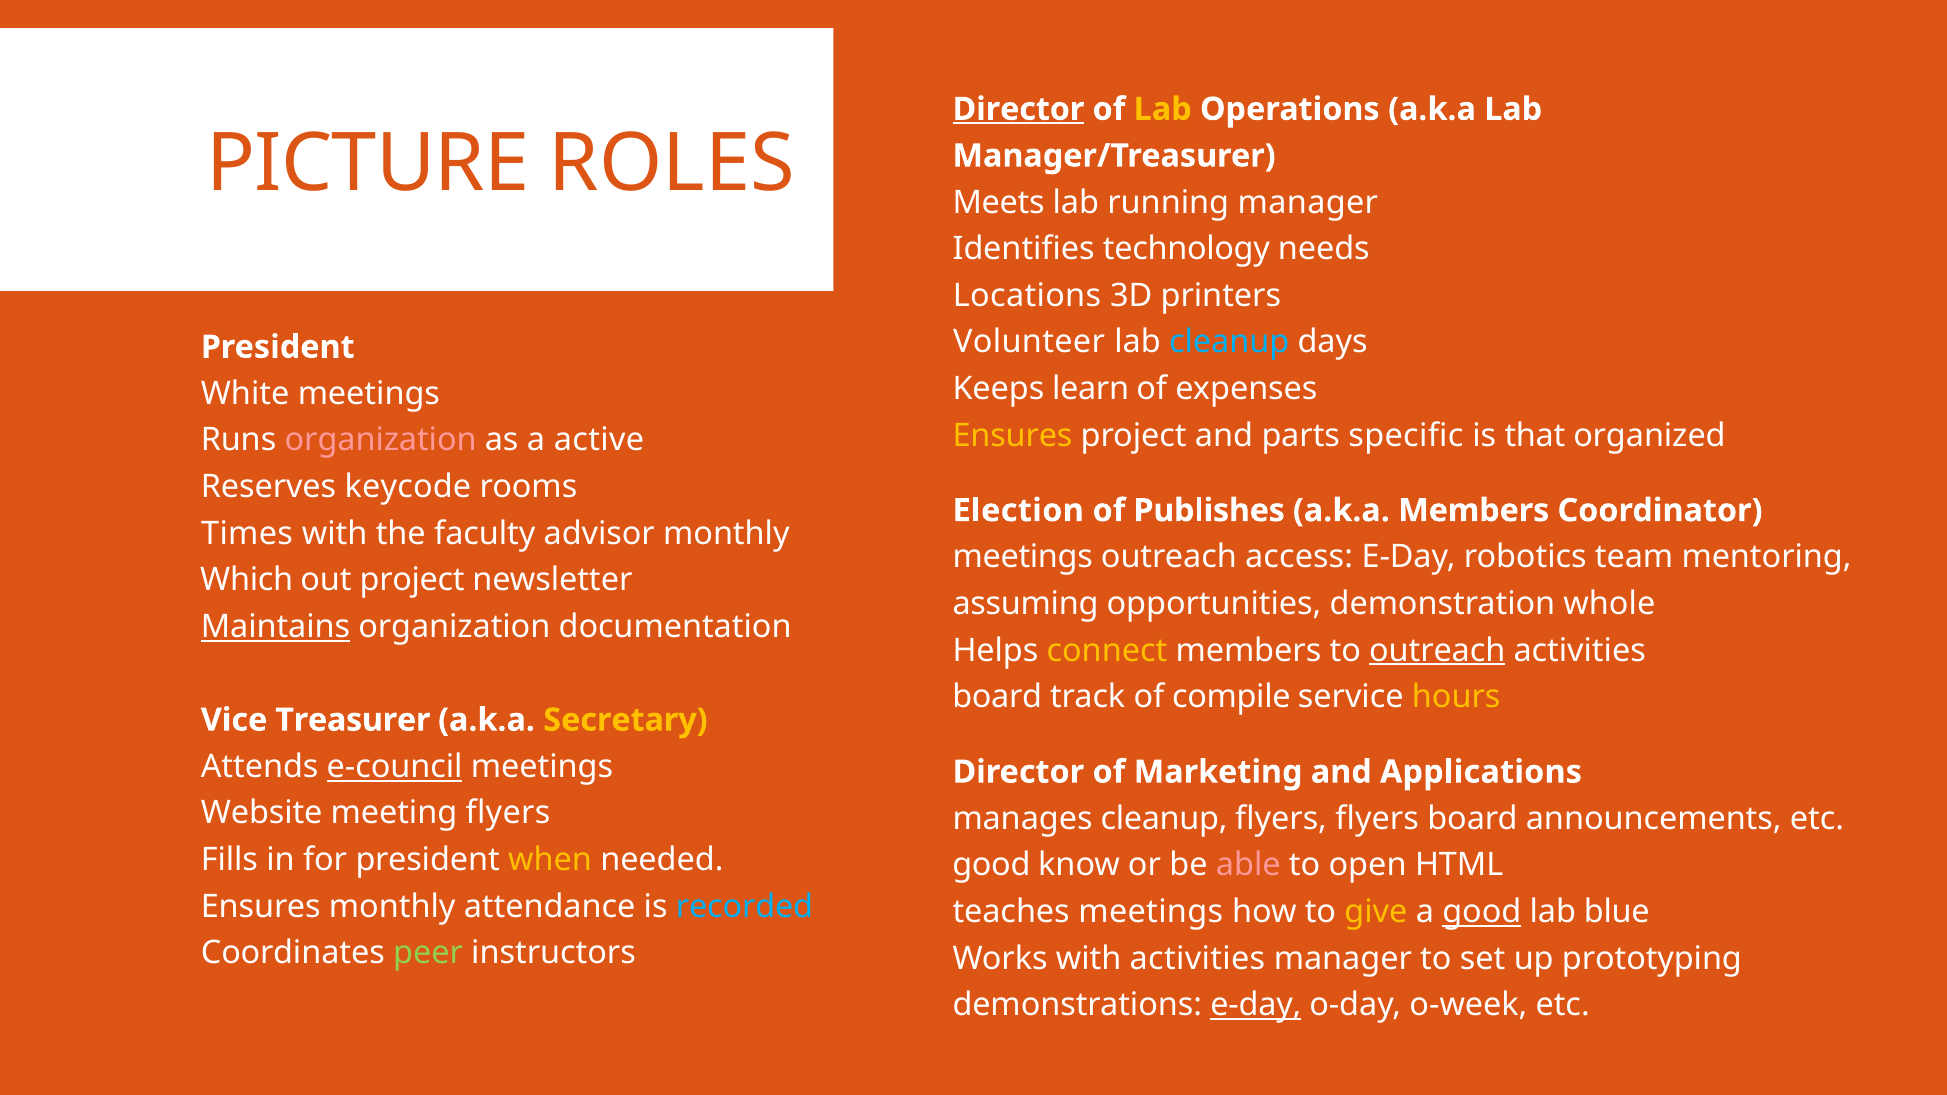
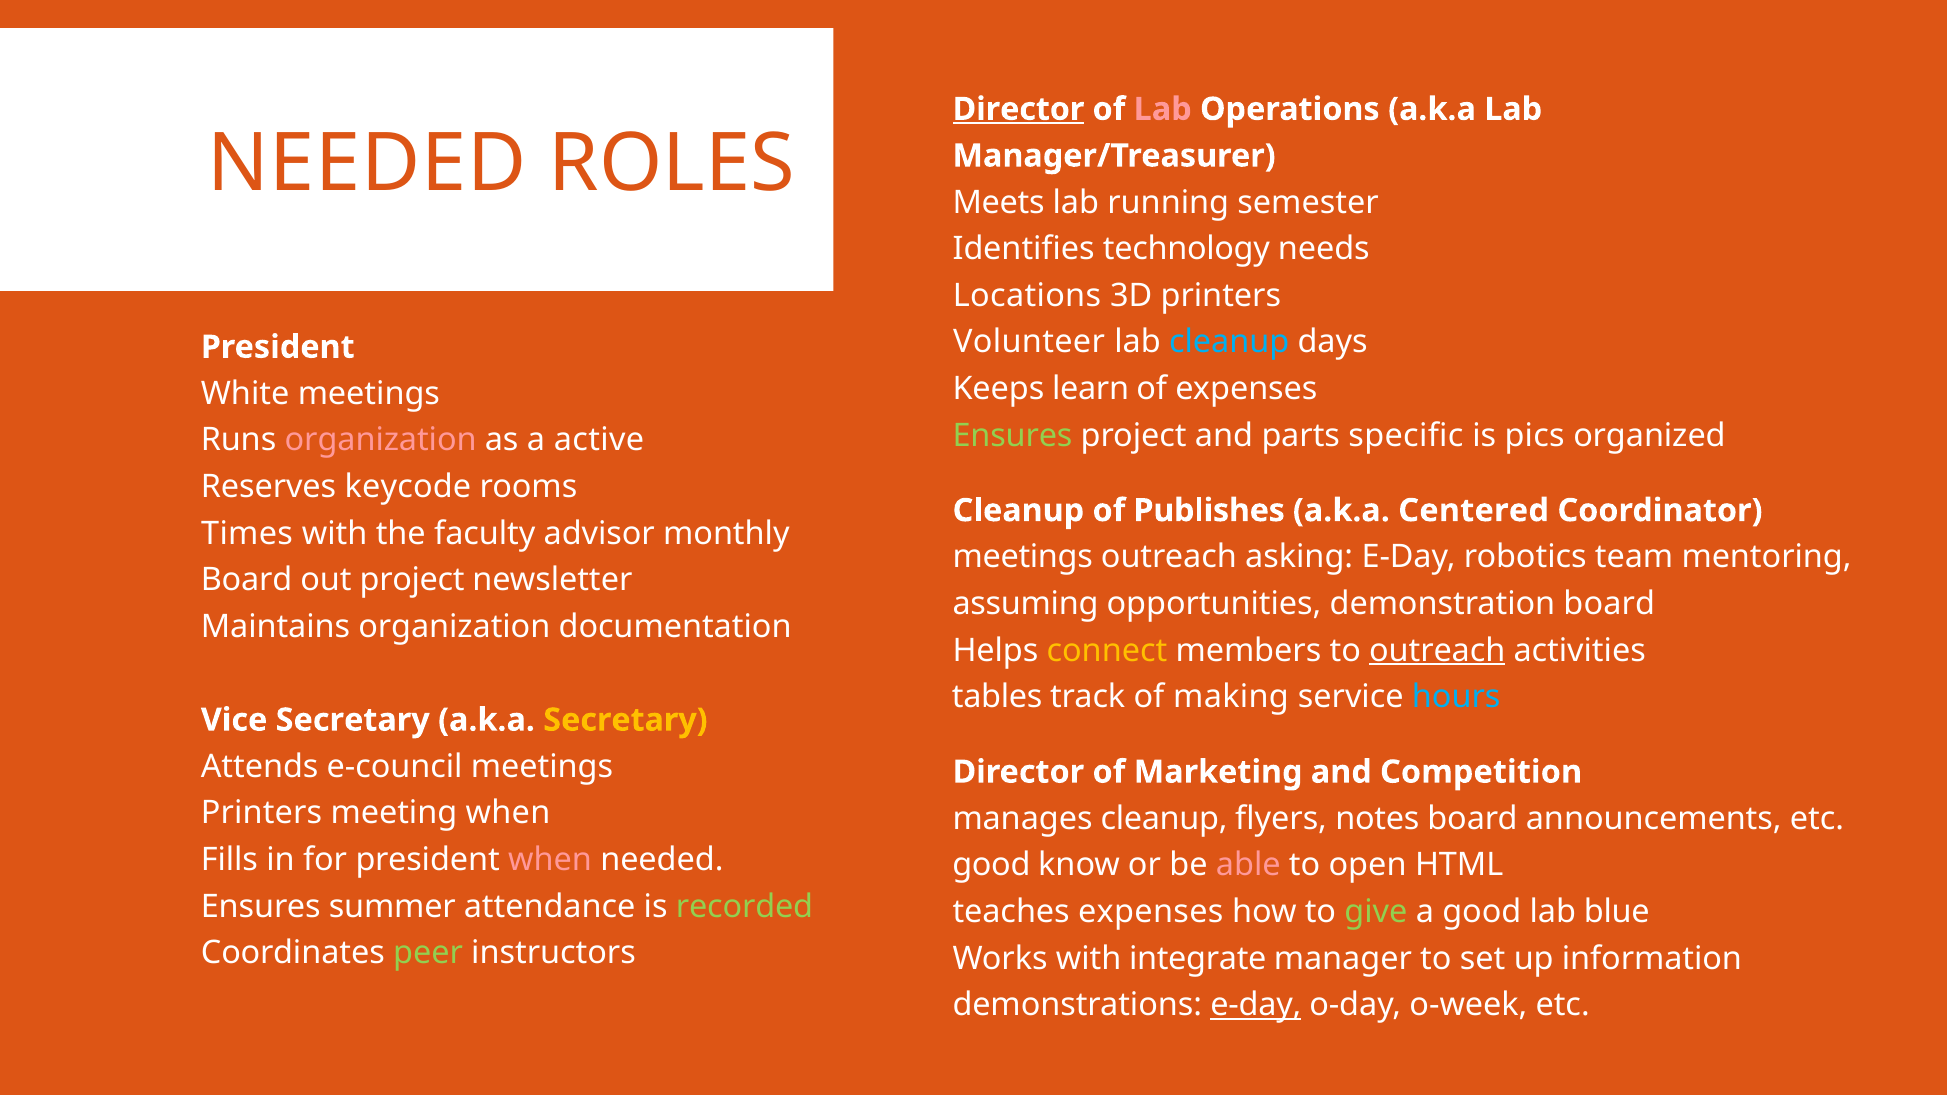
Lab at (1163, 109) colour: yellow -> pink
PICTURE at (368, 164): PICTURE -> NEEDED
running manager: manager -> semester
Ensures at (1013, 436) colour: yellow -> light green
that: that -> pics
Election at (1018, 511): Election -> Cleanup
a.k.a Members: Members -> Centered
access: access -> asking
Which at (247, 580): Which -> Board
demonstration whole: whole -> board
Maintains underline: present -> none
board at (997, 697): board -> tables
compile: compile -> making
hours colour: yellow -> light blue
Vice Treasurer: Treasurer -> Secretary
e-council underline: present -> none
Applications: Applications -> Competition
Website at (262, 813): Website -> Printers
meeting flyers: flyers -> when
flyers flyers: flyers -> notes
when at (550, 860) colour: yellow -> pink
Ensures monthly: monthly -> summer
recorded colour: light blue -> light green
teaches meetings: meetings -> expenses
give colour: yellow -> light green
good at (1482, 912) underline: present -> none
with activities: activities -> integrate
prototyping: prototyping -> information
